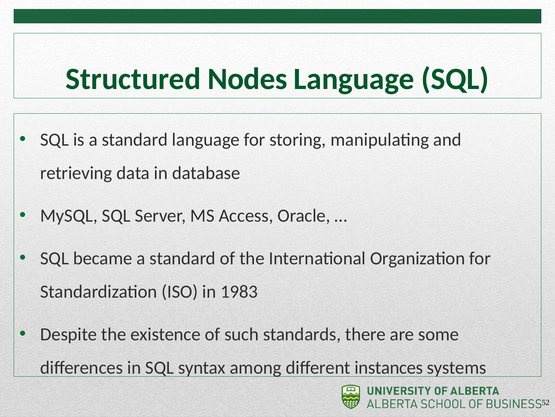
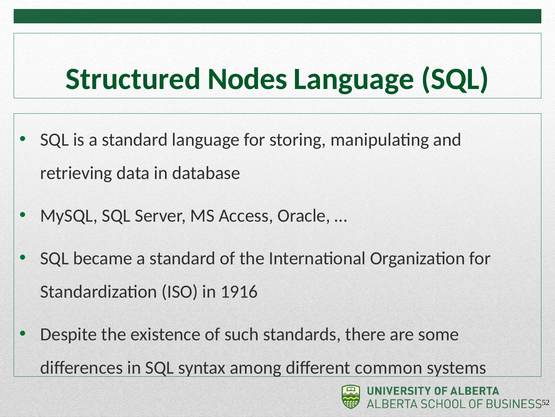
1983: 1983 -> 1916
instances: instances -> common
